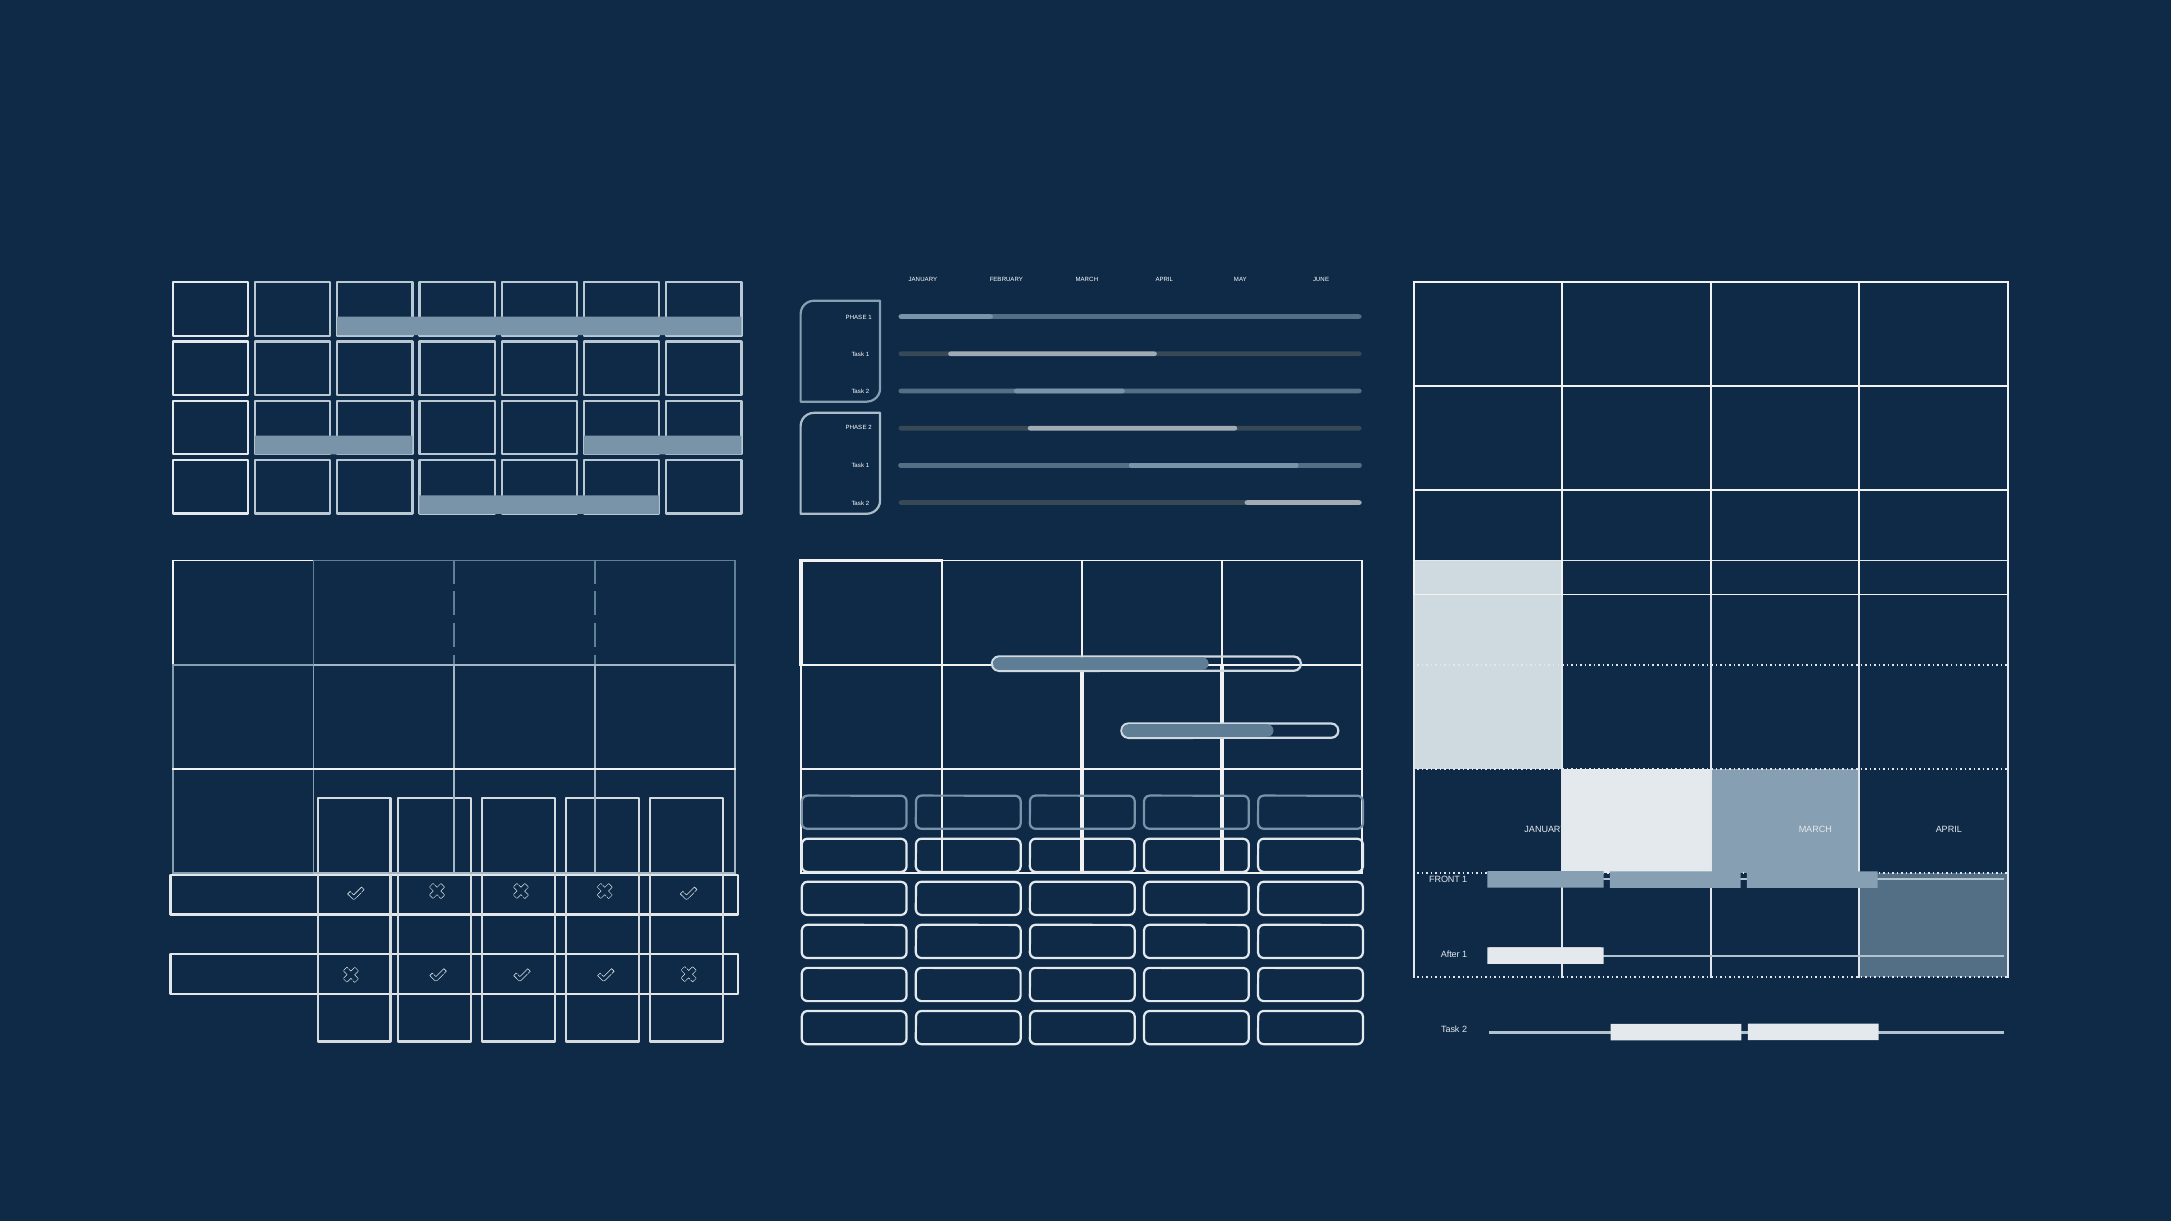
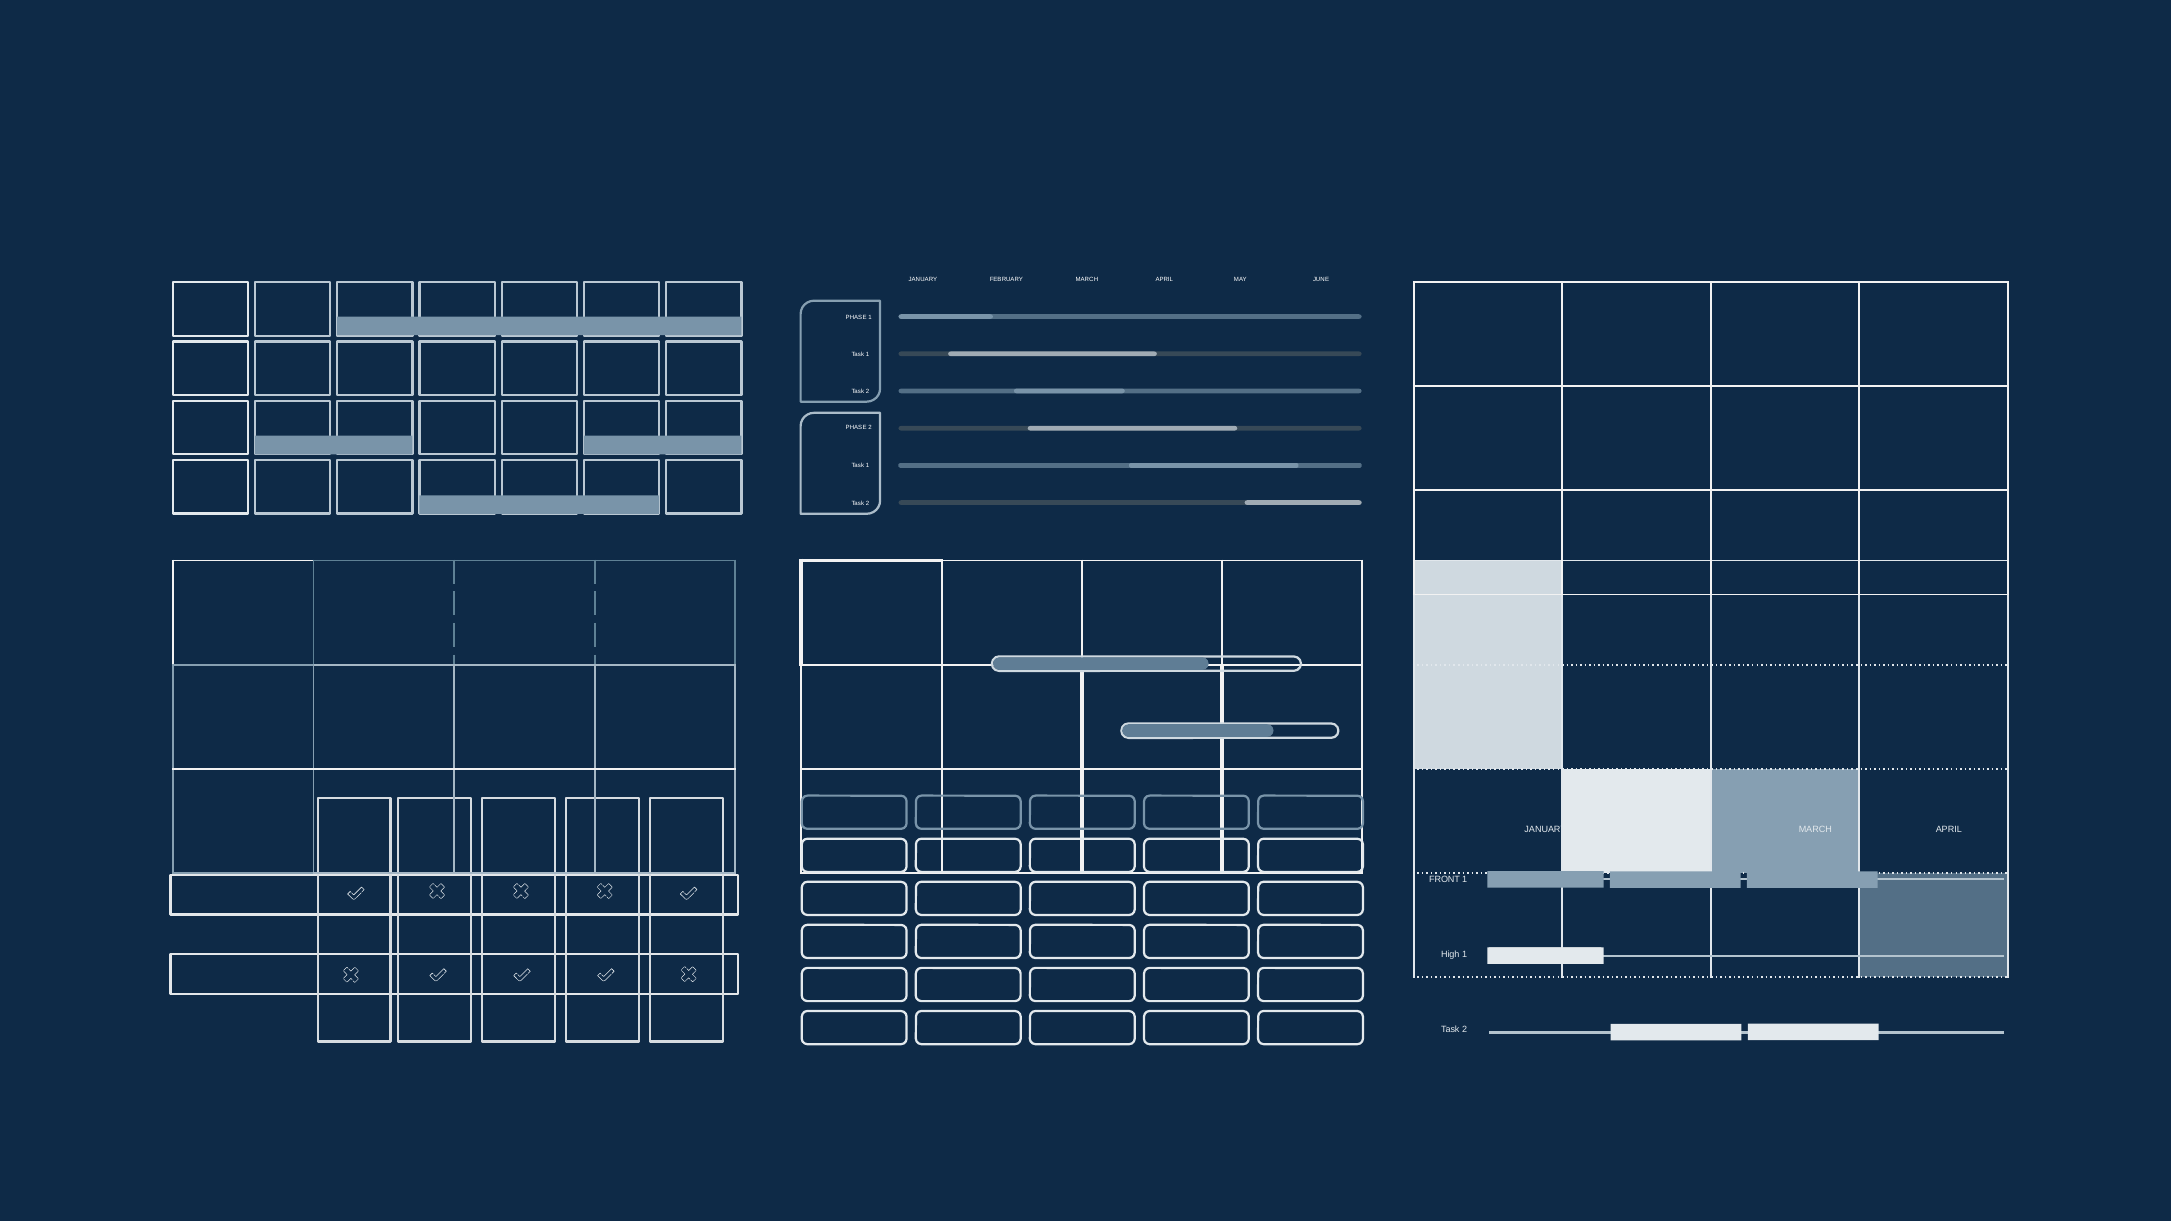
After: After -> High
